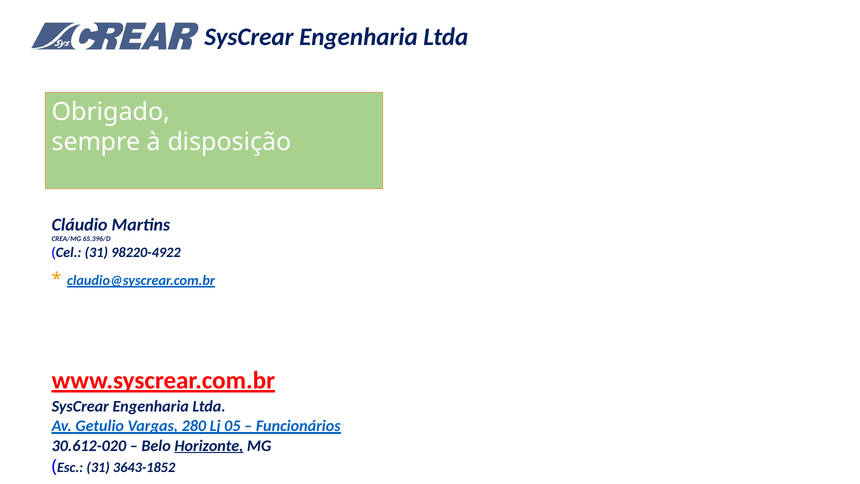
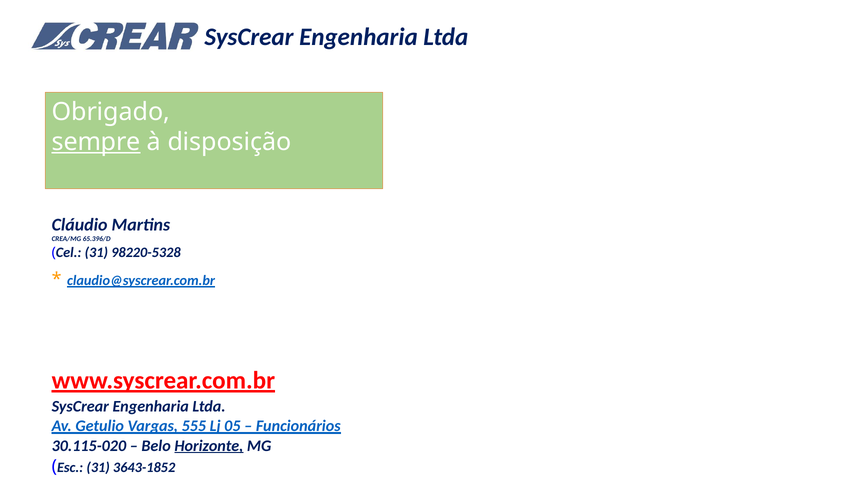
sempre underline: none -> present
98220-4922: 98220-4922 -> 98220-5328
280: 280 -> 555
30.612-020: 30.612-020 -> 30.115-020
